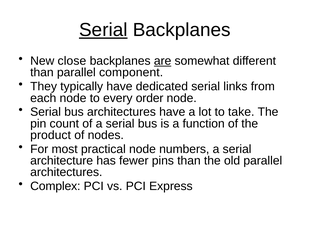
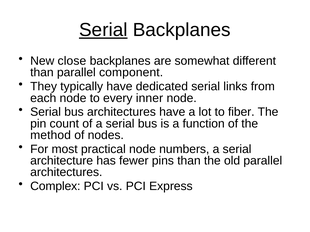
are underline: present -> none
order: order -> inner
take: take -> fiber
product: product -> method
